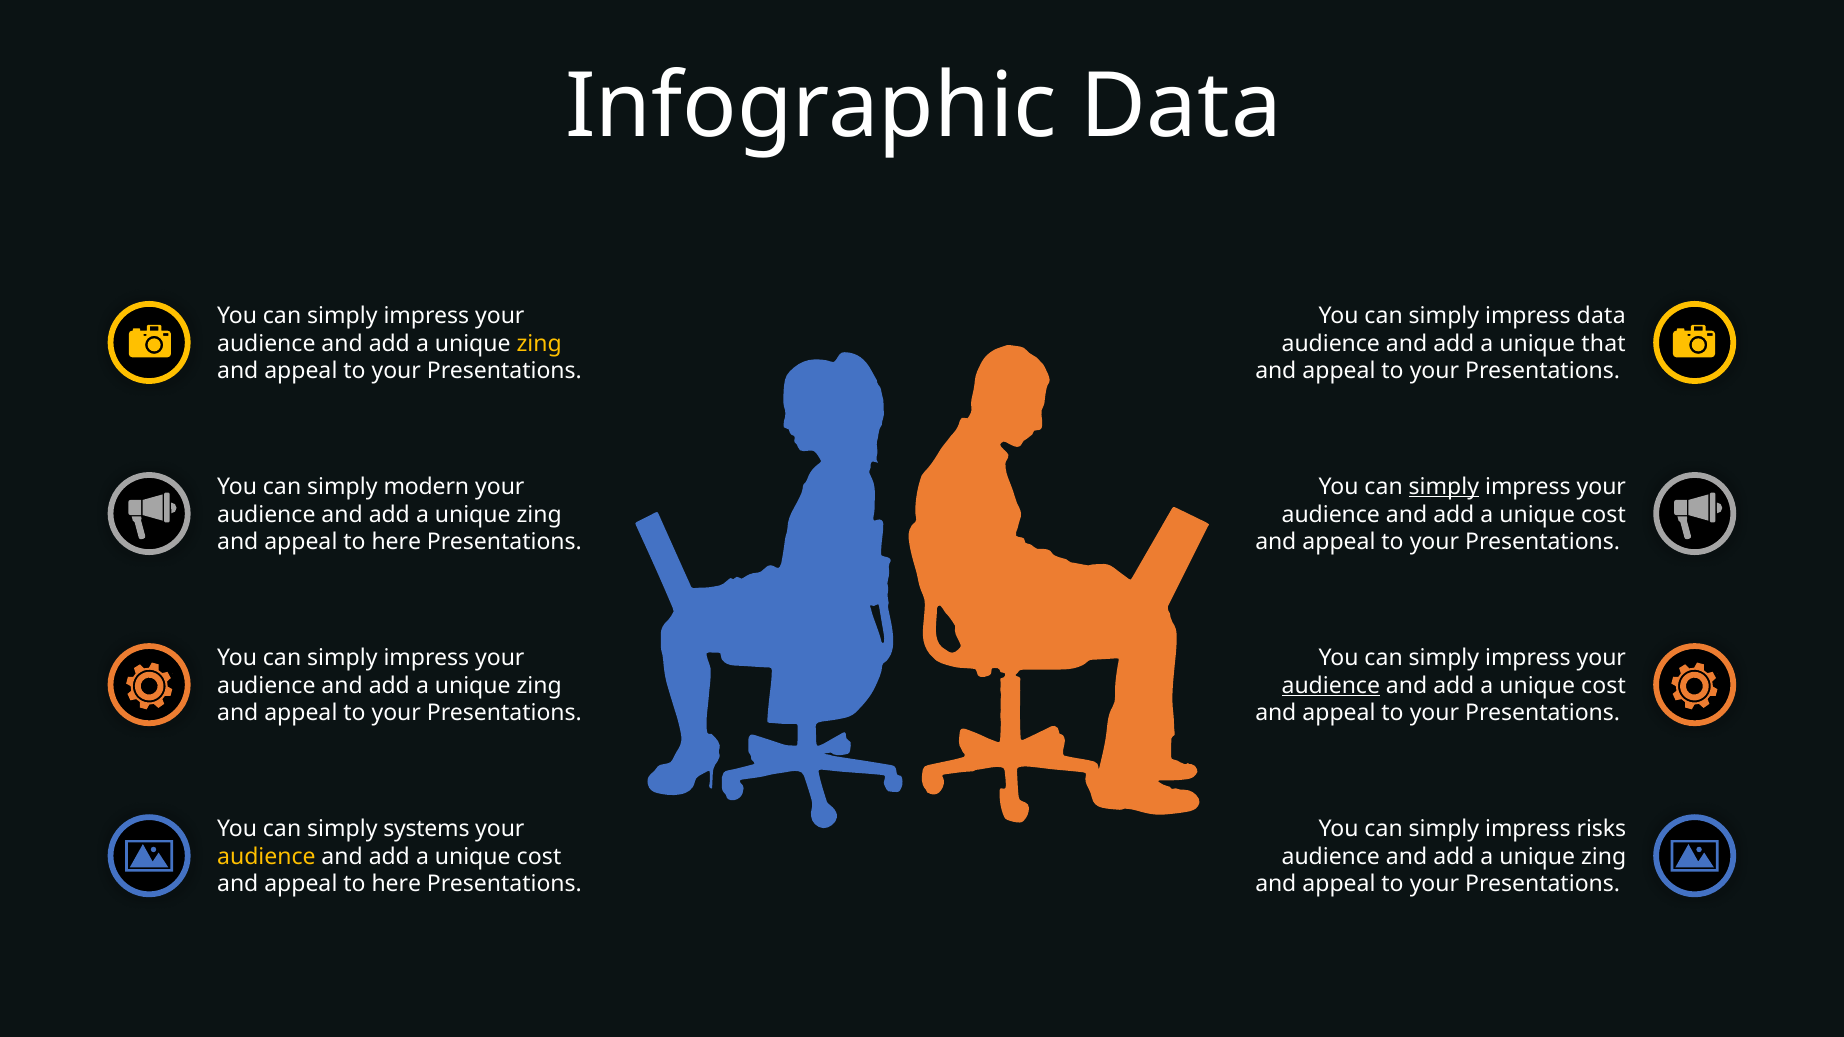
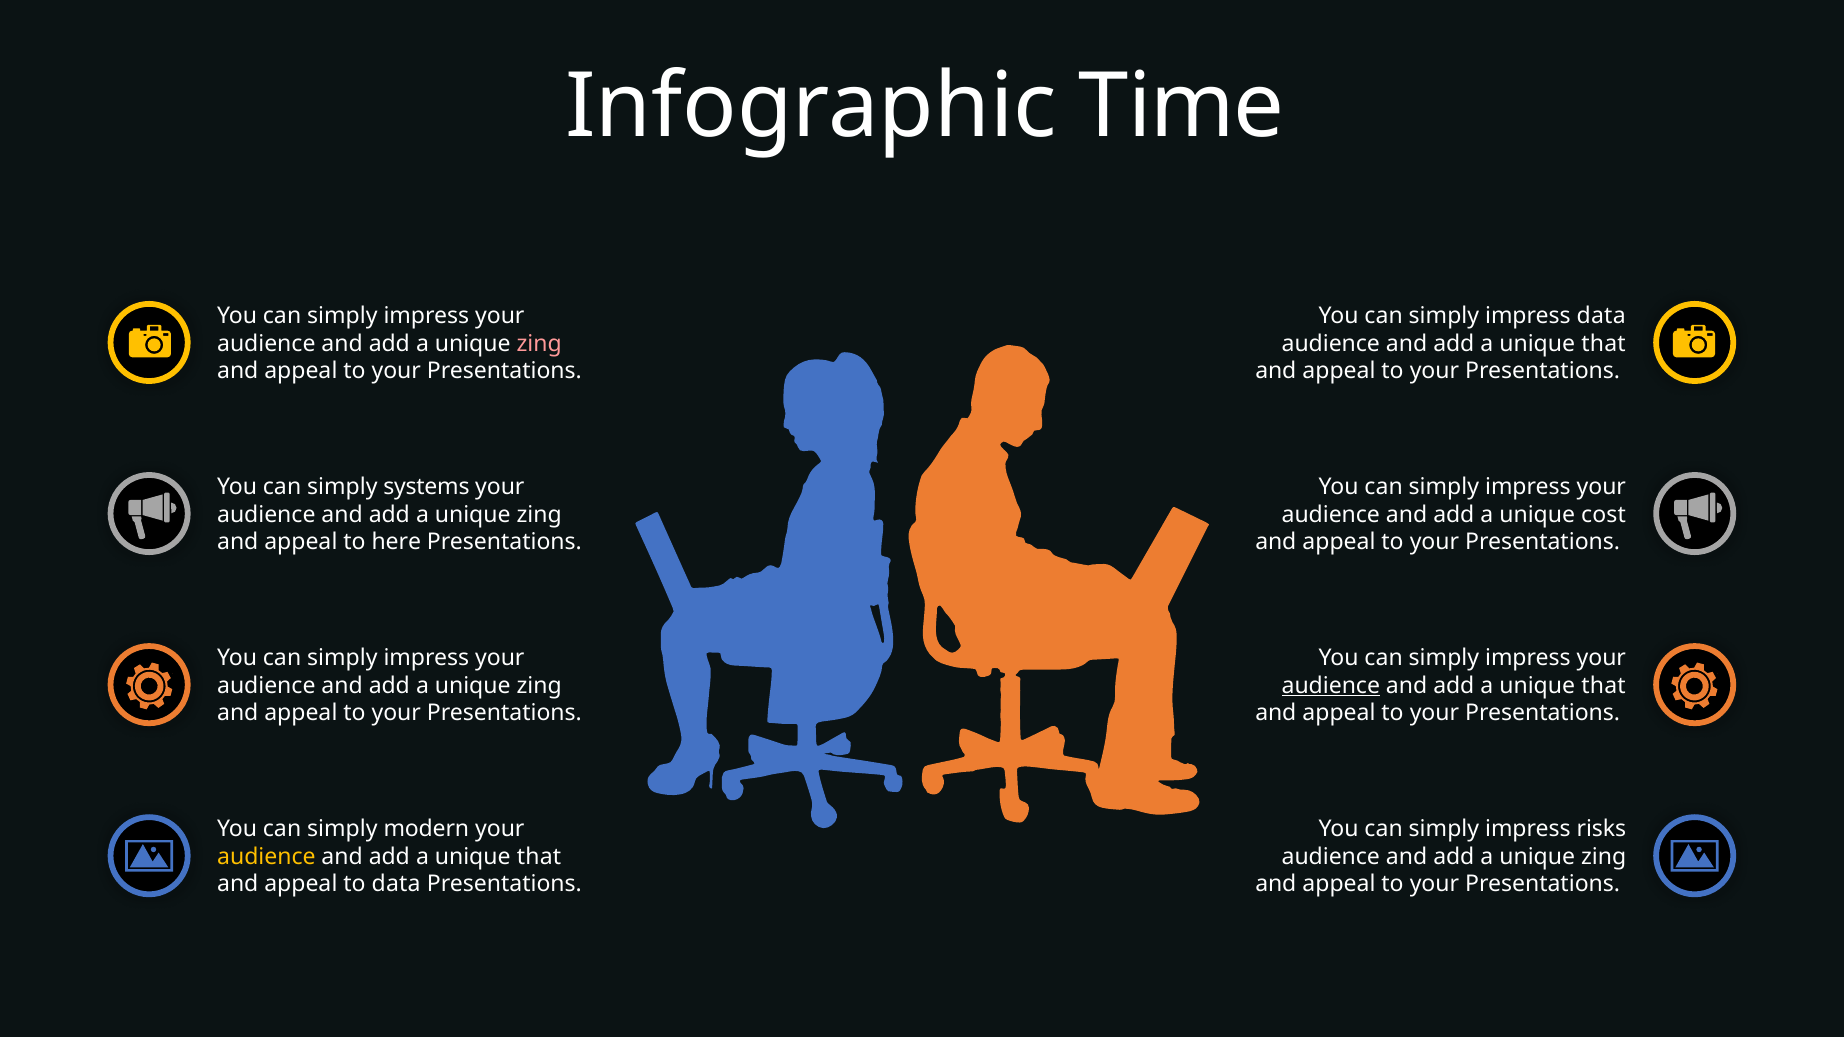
Infographic Data: Data -> Time
zing at (539, 344) colour: yellow -> pink
modern: modern -> systems
simply at (1444, 487) underline: present -> none
cost at (1604, 686): cost -> that
systems: systems -> modern
cost at (539, 857): cost -> that
here at (396, 885): here -> data
